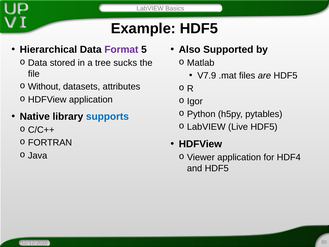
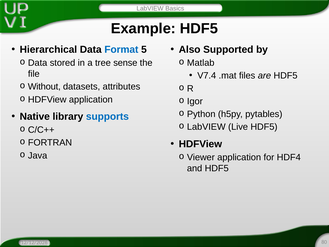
Format colour: purple -> blue
sucks: sucks -> sense
V7.9: V7.9 -> V7.4
